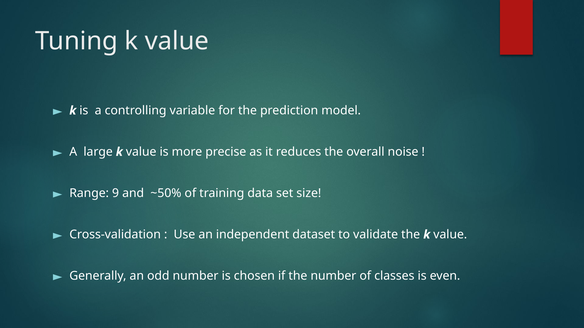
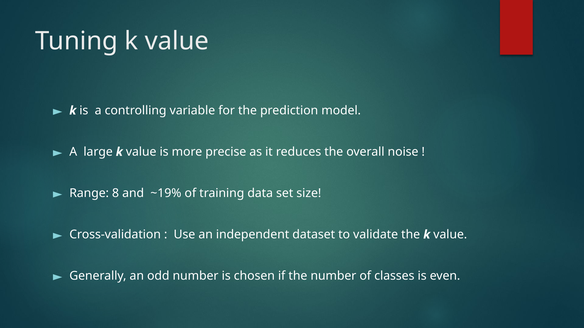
9: 9 -> 8
~50%: ~50% -> ~19%
